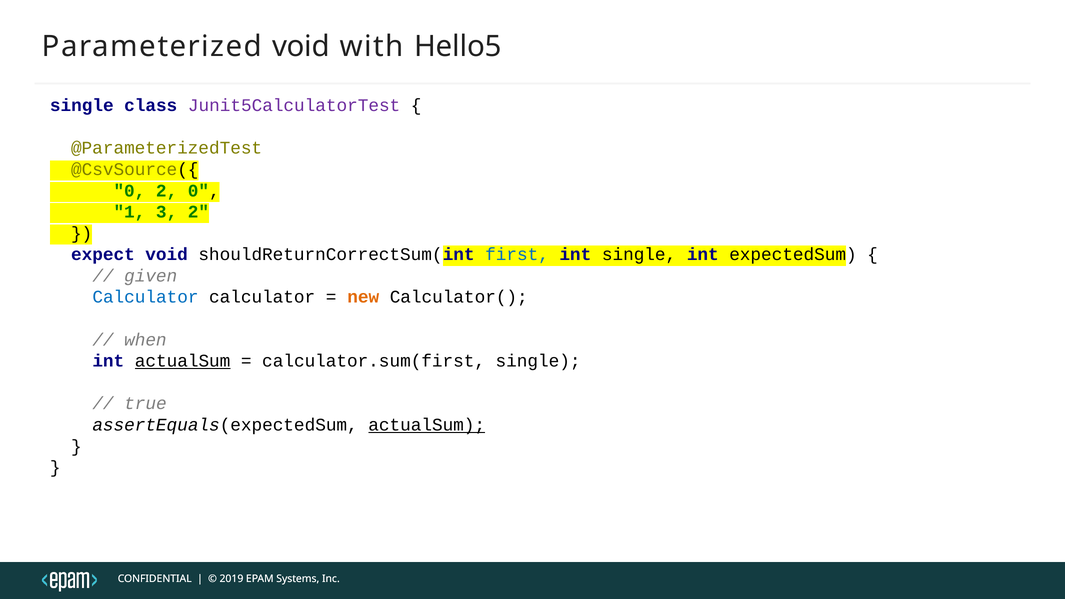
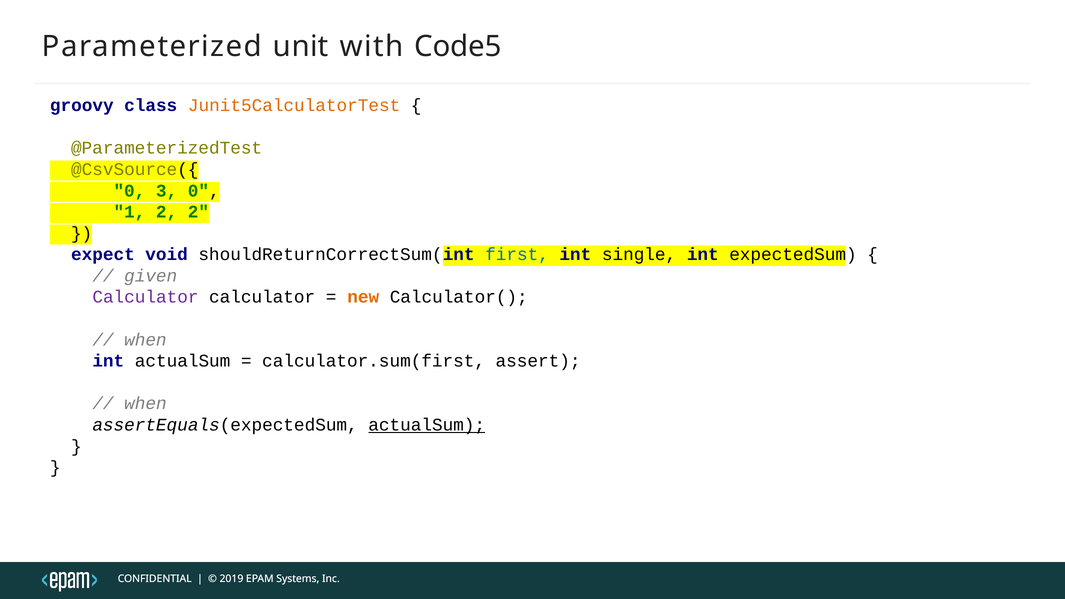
Parameterized void: void -> unit
Hello5: Hello5 -> Code5
single at (82, 106): single -> groovy
Junit5CalculatorTest colour: purple -> orange
0 2: 2 -> 3
1 3: 3 -> 2
Calculator at (145, 297) colour: blue -> purple
actualSum at (183, 361) underline: present -> none
calculator.sum(first single: single -> assert
true at (145, 404): true -> when
